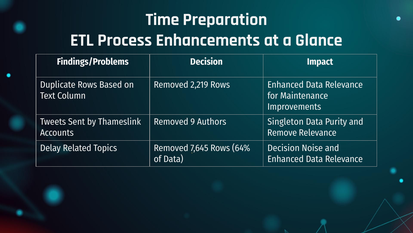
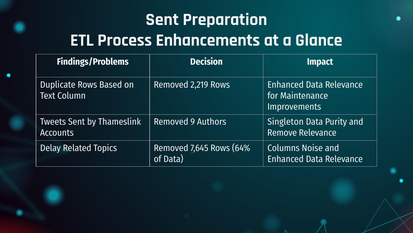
Time at (162, 20): Time -> Sent
Decision at (284, 148): Decision -> Columns
